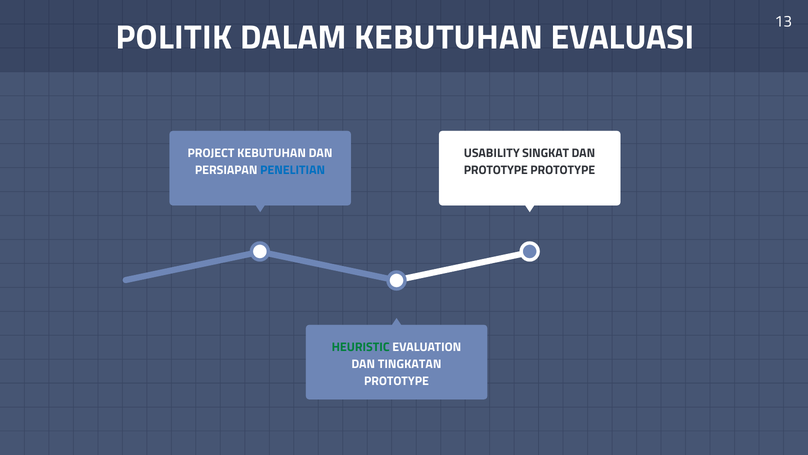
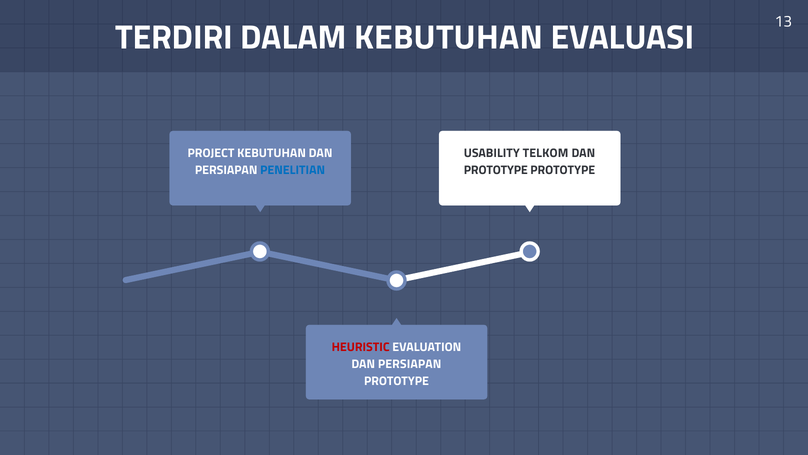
POLITIK: POLITIK -> TERDIRI
SINGKAT: SINGKAT -> TELKOM
HEURISTIC colour: green -> red
TINGKATAN at (410, 364): TINGKATAN -> PERSIAPAN
